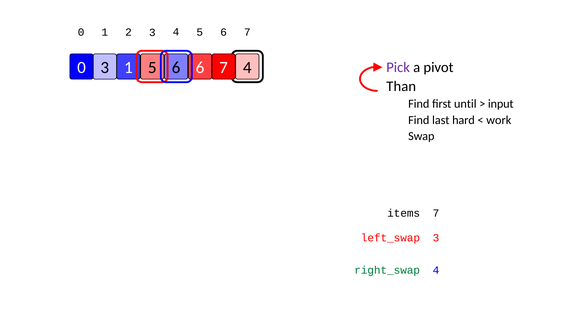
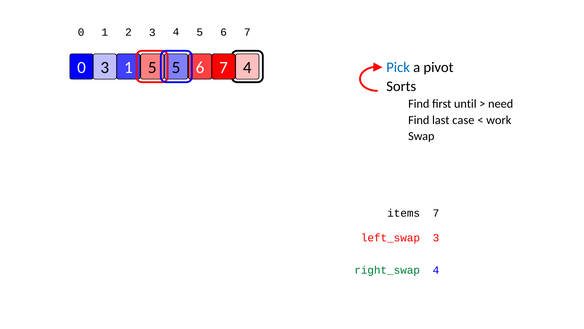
1 6: 6 -> 5
Pick colour: purple -> blue
Than: Than -> Sorts
input: input -> need
hard: hard -> case
